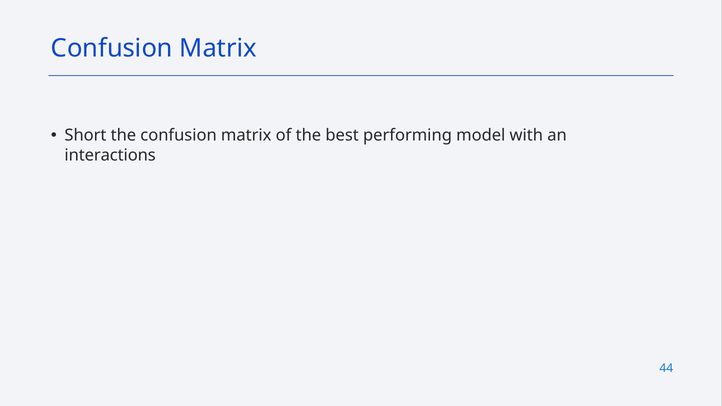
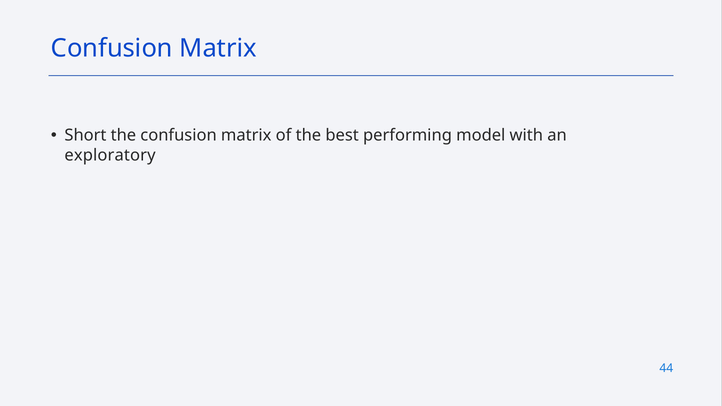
interactions: interactions -> exploratory
